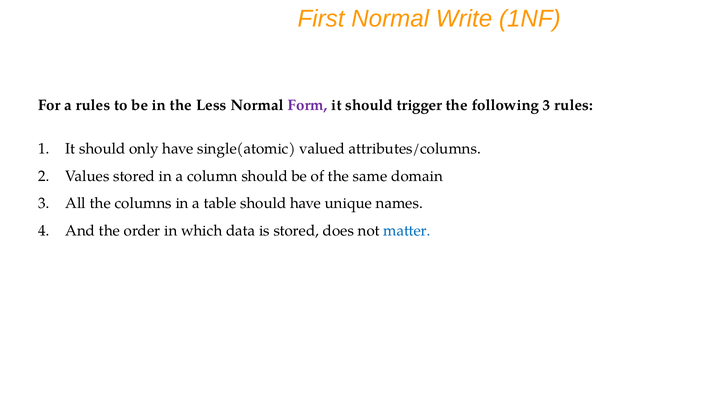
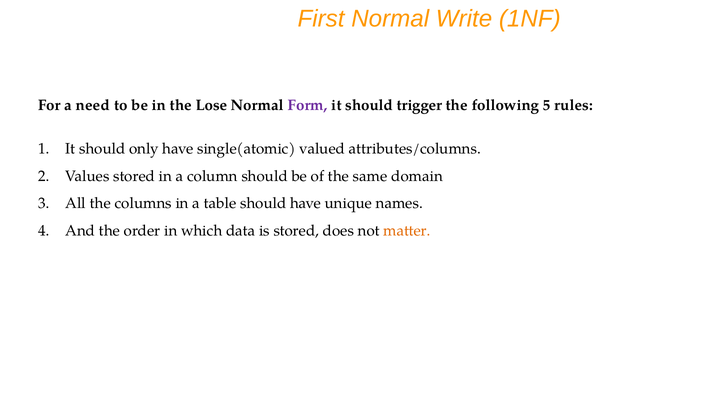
a rules: rules -> need
Less: Less -> Lose
following 3: 3 -> 5
matter colour: blue -> orange
